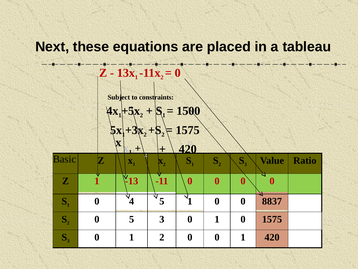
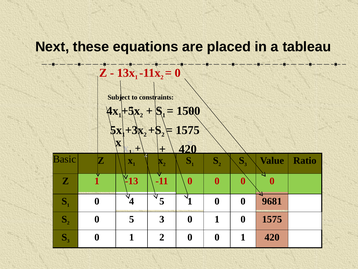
8837: 8837 -> 9681
